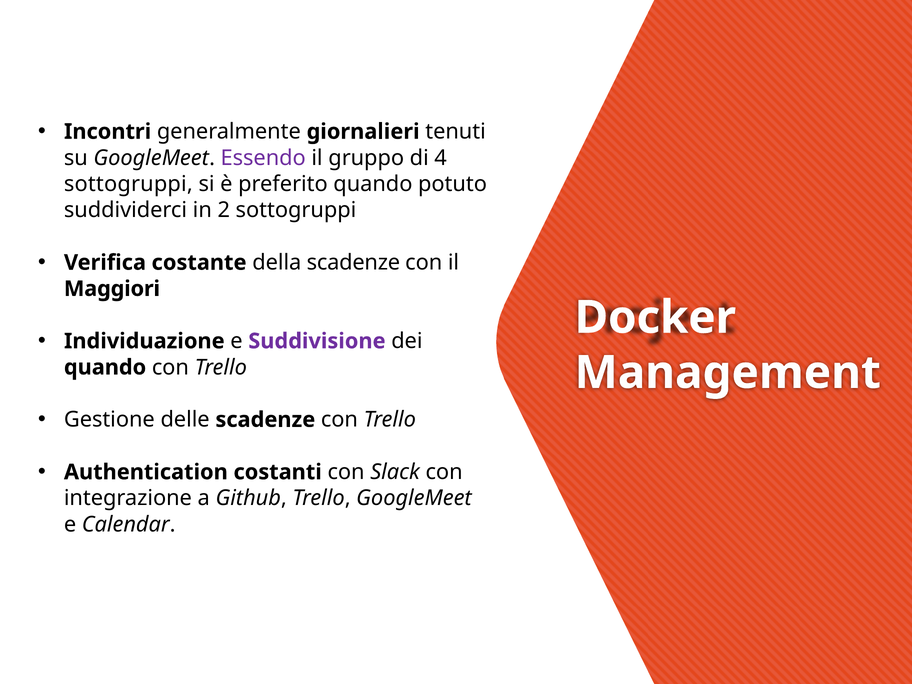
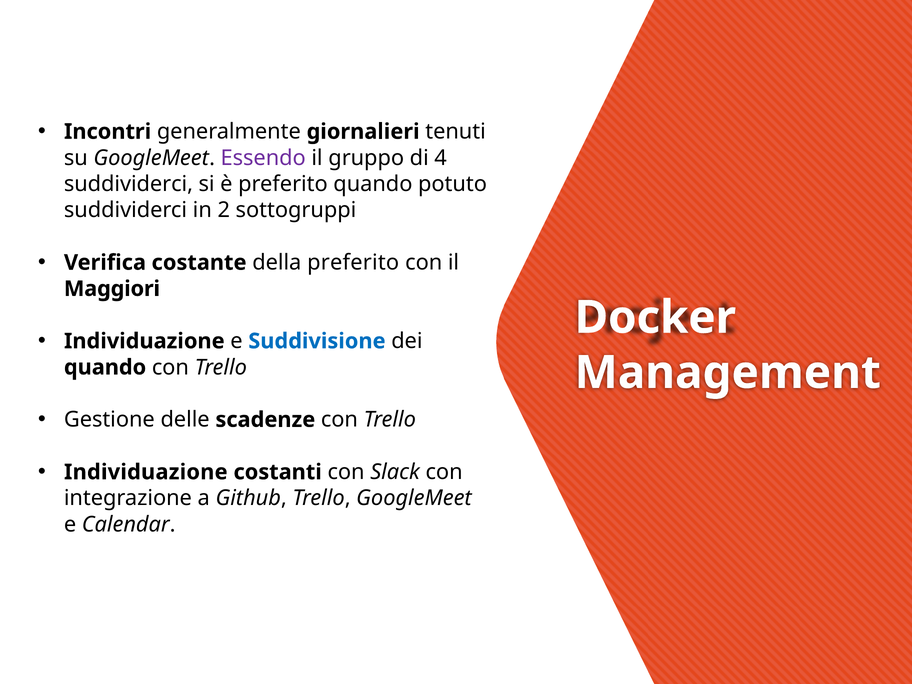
sottogruppi at (128, 184): sottogruppi -> suddividerci
della scadenze: scadenze -> preferito
Suddivisione colour: purple -> blue
Authentication at (146, 472): Authentication -> Individuazione
